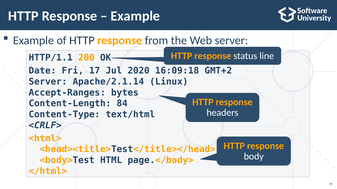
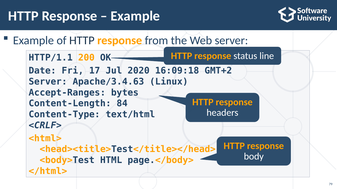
Apache/2.1.14: Apache/2.1.14 -> Apache/3.4.63
